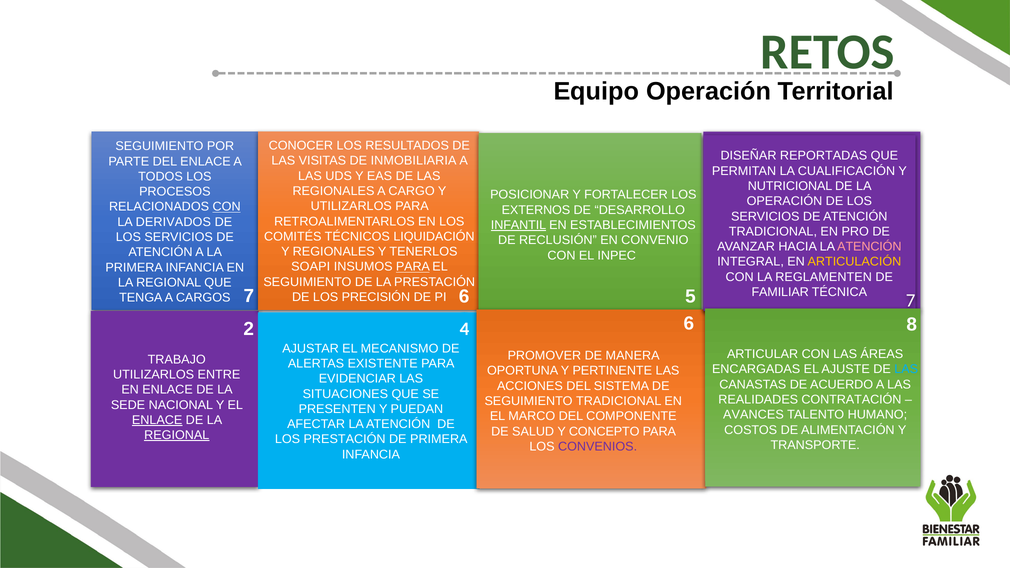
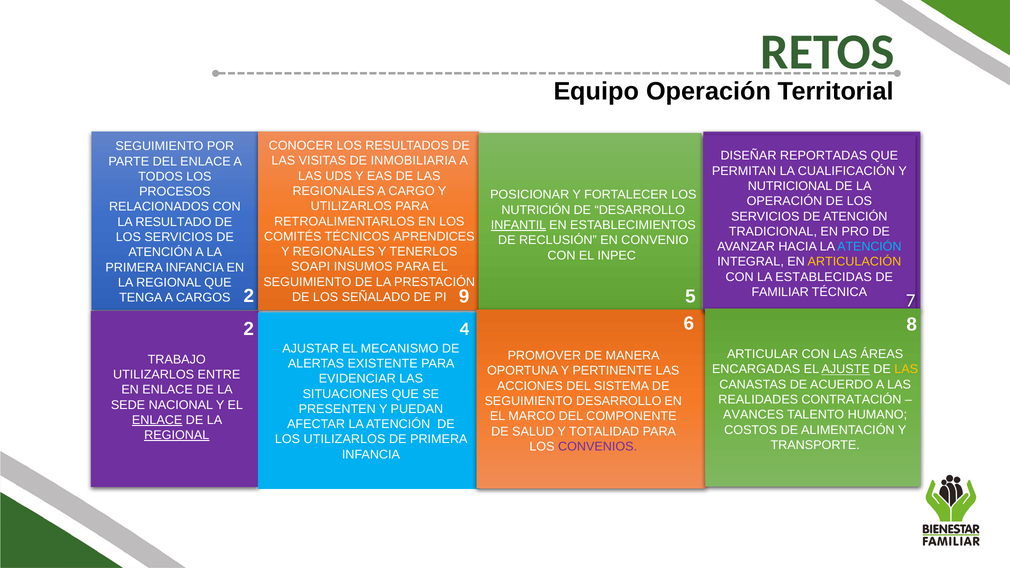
CON at (227, 207) underline: present -> none
EXTERNOS: EXTERNOS -> NUTRICIÓN
DERIVADOS: DERIVADOS -> RESULTADO
LIQUIDACIÓN: LIQUIDACIÓN -> APRENDICES
ATENCIÓN at (869, 247) colour: pink -> light blue
PARA at (413, 267) underline: present -> none
REGLAMENTEN: REGLAMENTEN -> ESTABLECIDAS
PRECISIÓN: PRECISIÓN -> SEÑALADO
PI 6: 6 -> 9
CARGOS 7: 7 -> 2
AJUSTE underline: none -> present
LAS at (906, 369) colour: light blue -> yellow
SEGUIMIENTO TRADICIONAL: TRADICIONAL -> DESARROLLO
CONCEPTO: CONCEPTO -> TOTALIDAD
LOS PRESTACIÓN: PRESTACIÓN -> UTILIZARLOS
